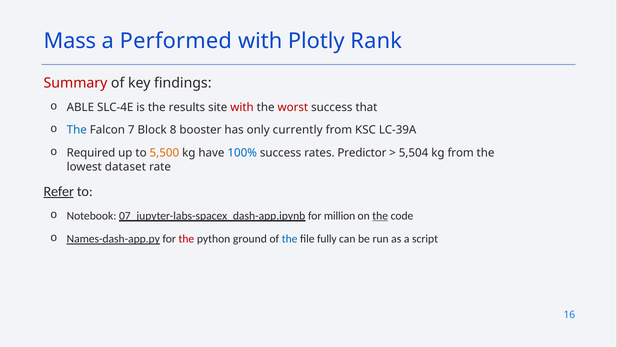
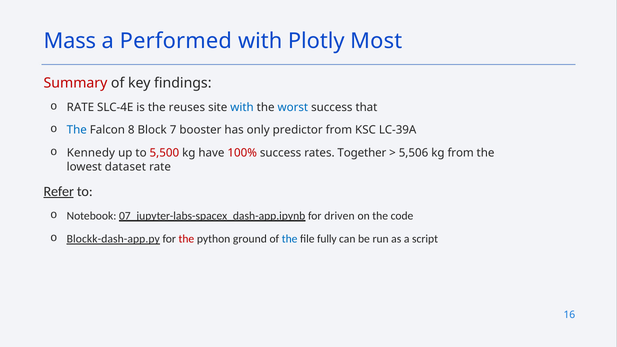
Rank: Rank -> Most
ABLE at (80, 107): ABLE -> RATE
results: results -> reuses
with at (242, 107) colour: red -> blue
worst colour: red -> blue
7: 7 -> 8
8: 8 -> 7
currently: currently -> predictor
Required: Required -> Kennedy
5,500 colour: orange -> red
100% colour: blue -> red
Predictor: Predictor -> Together
5,504: 5,504 -> 5,506
million: million -> driven
the at (380, 216) underline: present -> none
Names-dash-app.py: Names-dash-app.py -> Blockk-dash-app.py
